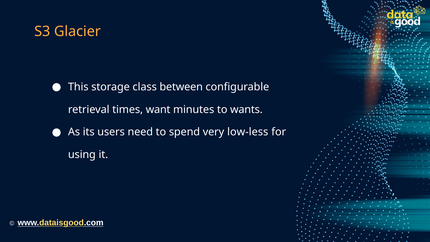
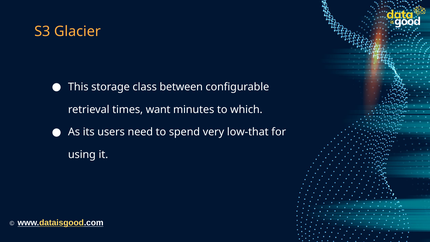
wants: wants -> which
low-less: low-less -> low-that
